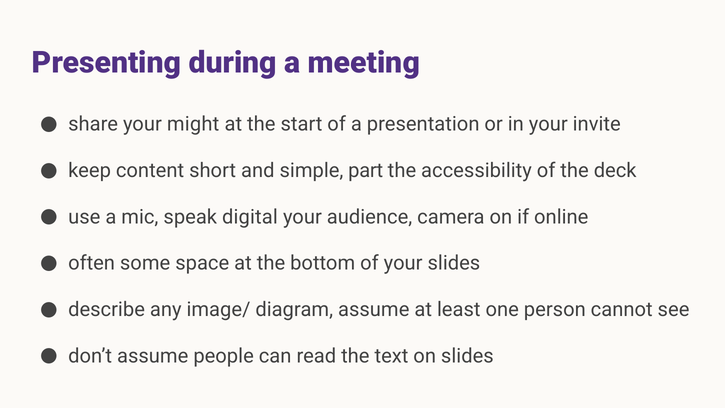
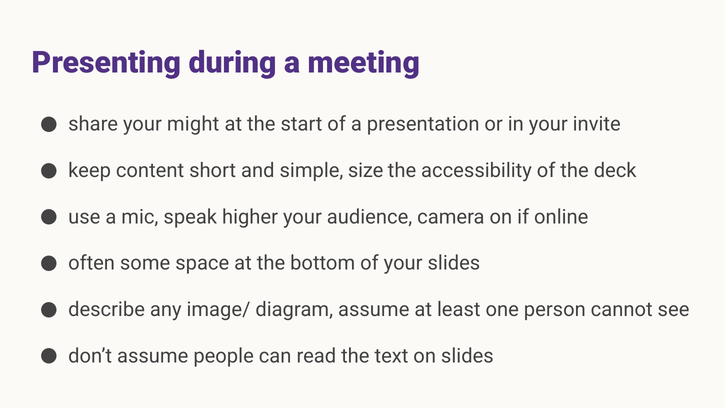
part: part -> size
digital: digital -> higher
